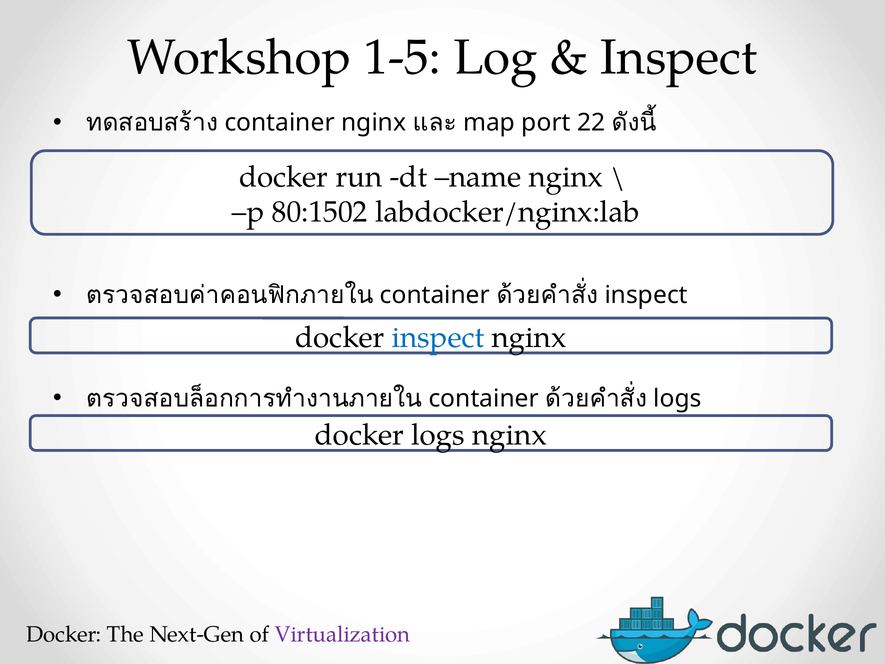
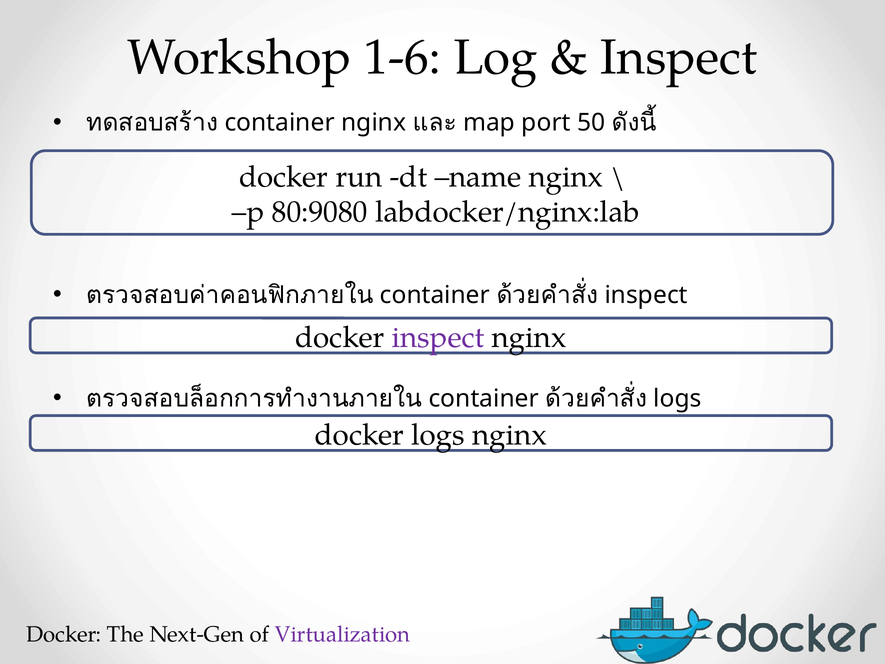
1-5: 1-5 -> 1-6
22: 22 -> 50
80:1502: 80:1502 -> 80:9080
inspect at (438, 337) colour: blue -> purple
